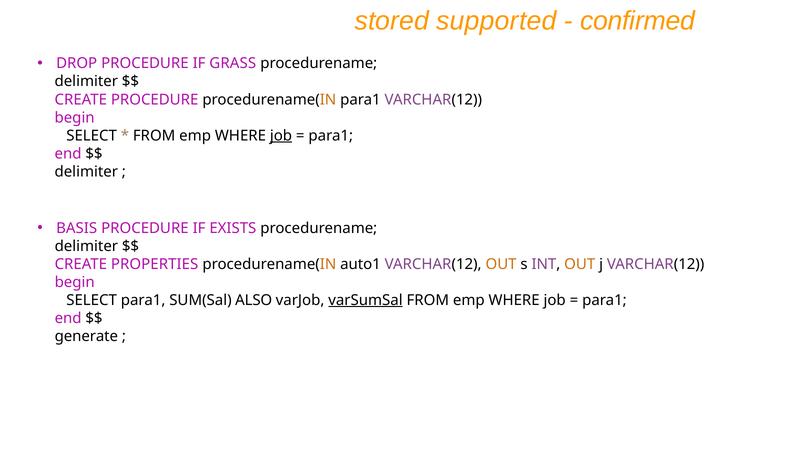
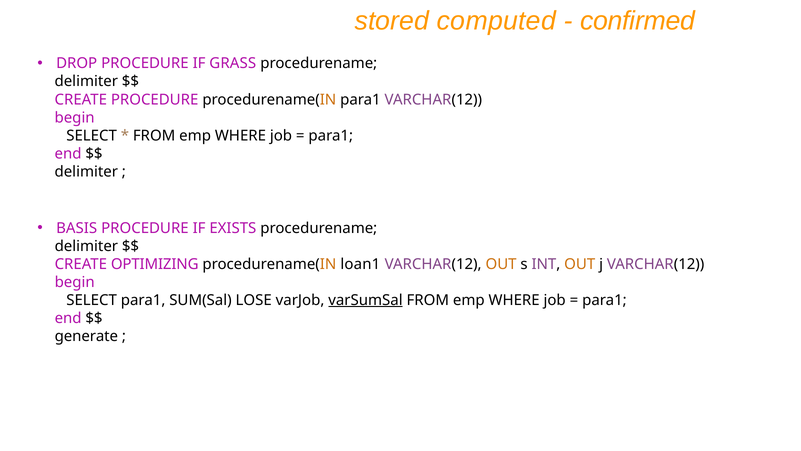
supported: supported -> computed
job at (281, 136) underline: present -> none
PROPERTIES: PROPERTIES -> OPTIMIZING
auto1: auto1 -> loan1
ALSO: ALSO -> LOSE
